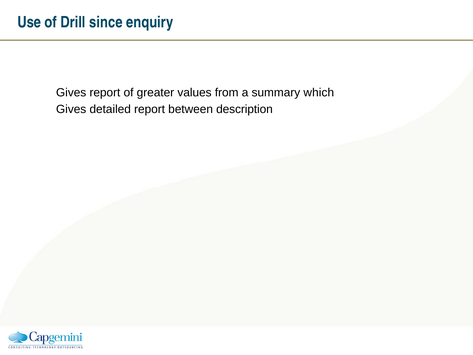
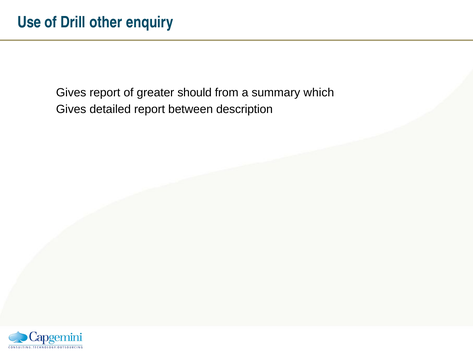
since: since -> other
values: values -> should
